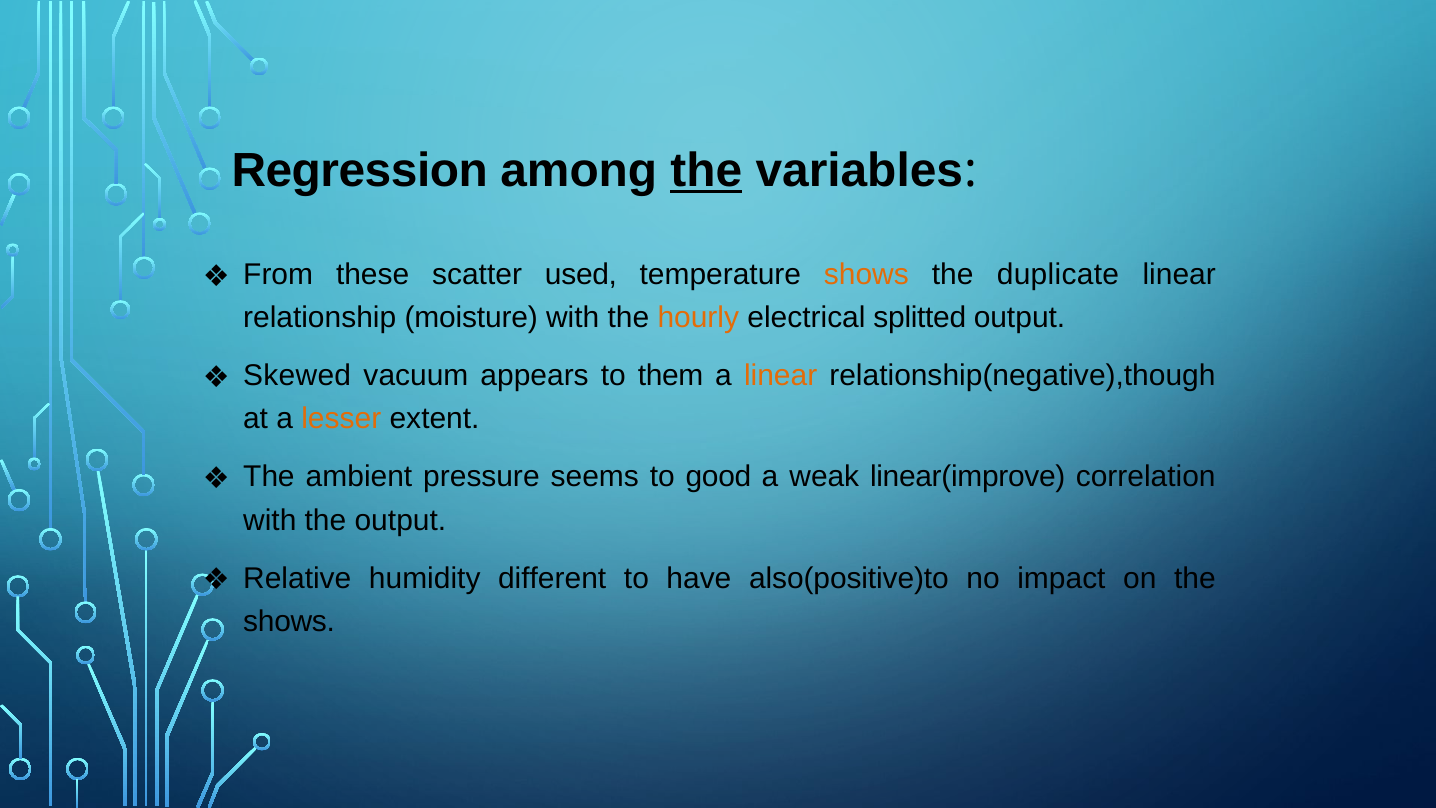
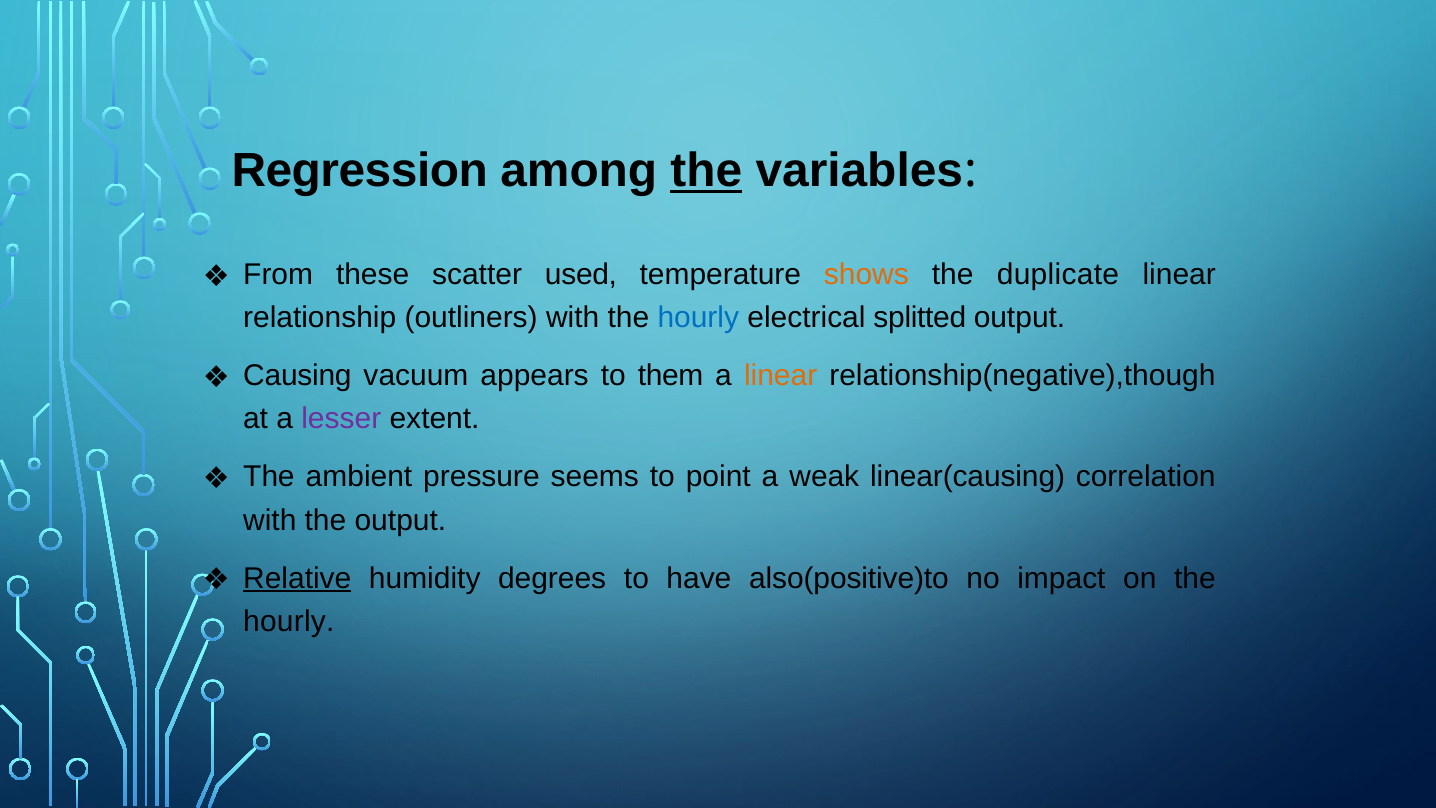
moisture: moisture -> outliners
hourly at (698, 318) colour: orange -> blue
Skewed: Skewed -> Causing
lesser colour: orange -> purple
good: good -> point
linear(improve: linear(improve -> linear(causing
Relative underline: none -> present
different: different -> degrees
shows at (289, 621): shows -> hourly
